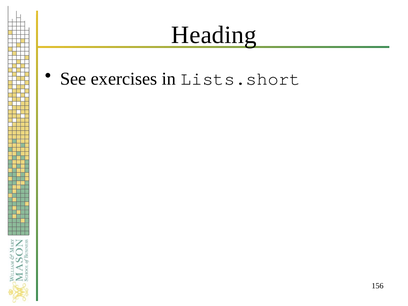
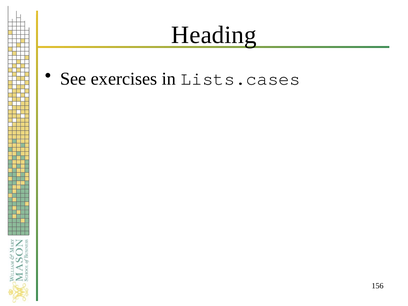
Lists.short: Lists.short -> Lists.cases
